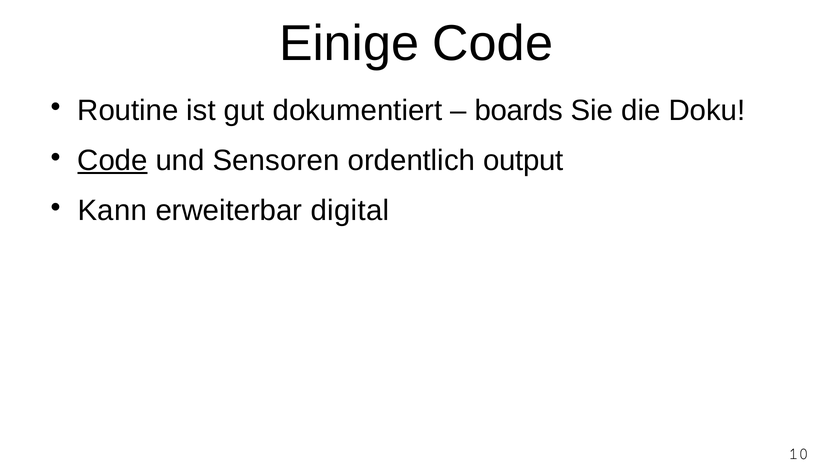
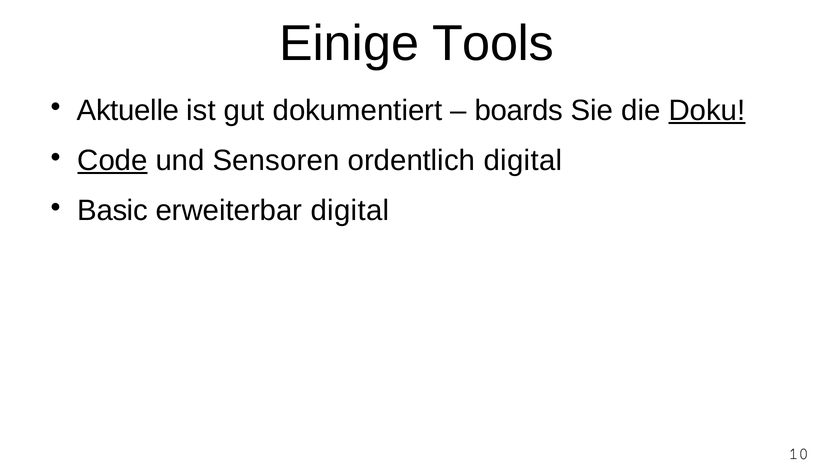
Einige Code: Code -> Tools
Routine: Routine -> Aktuelle
Doku underline: none -> present
ordentlich output: output -> digital
Kann: Kann -> Basic
